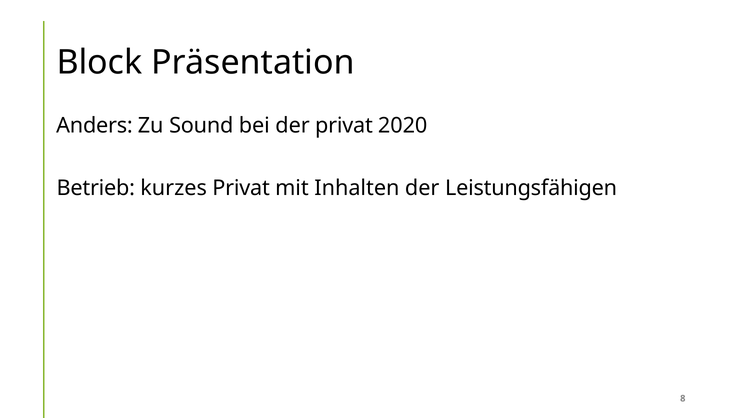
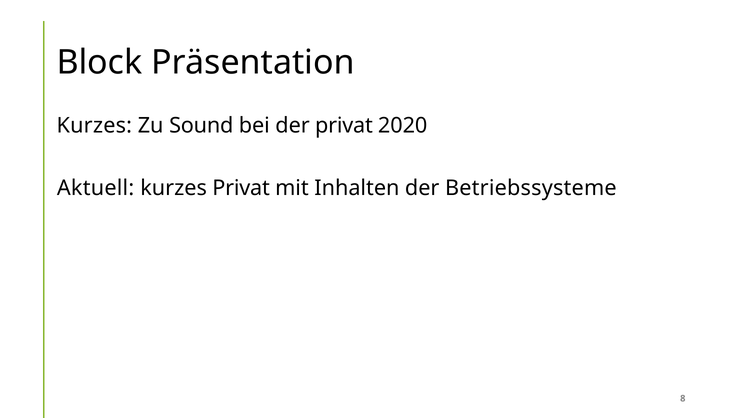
Anders at (95, 125): Anders -> Kurzes
Betrieb: Betrieb -> Aktuell
Leistungsfähigen: Leistungsfähigen -> Betriebssysteme
